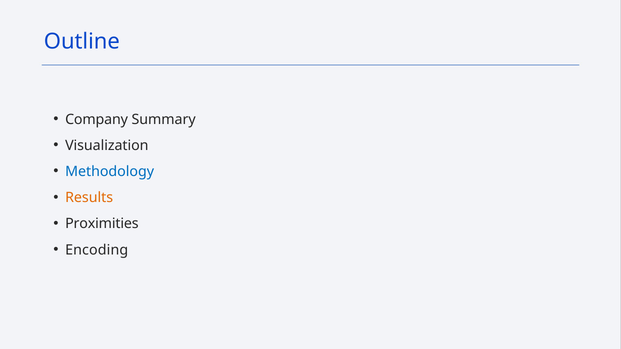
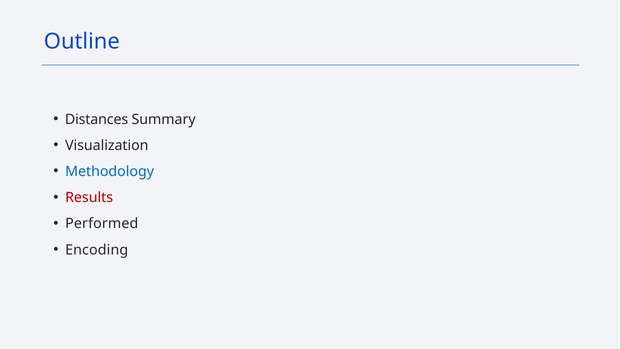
Company: Company -> Distances
Results colour: orange -> red
Proximities: Proximities -> Performed
